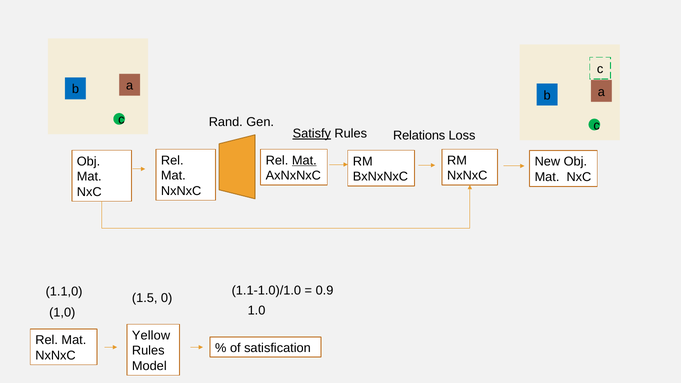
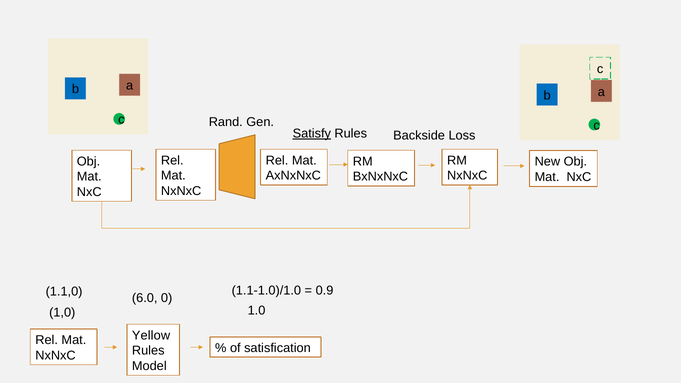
Relations: Relations -> Backside
Mat at (304, 160) underline: present -> none
1.5: 1.5 -> 6.0
